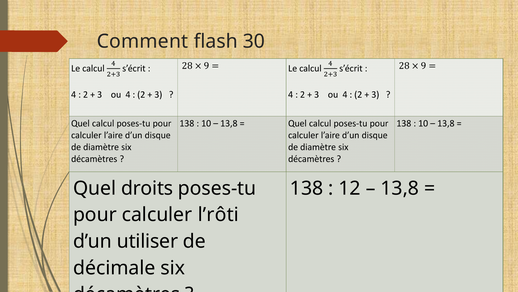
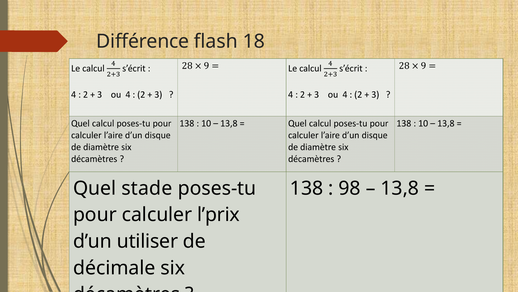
Comment: Comment -> Différence
30: 30 -> 18
droits: droits -> stade
12: 12 -> 98
l’rôti: l’rôti -> l’prix
